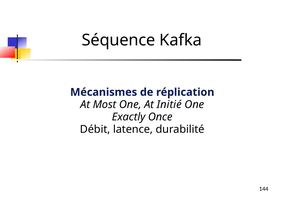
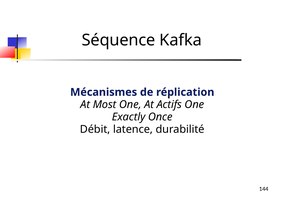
Initié: Initié -> Actifs
